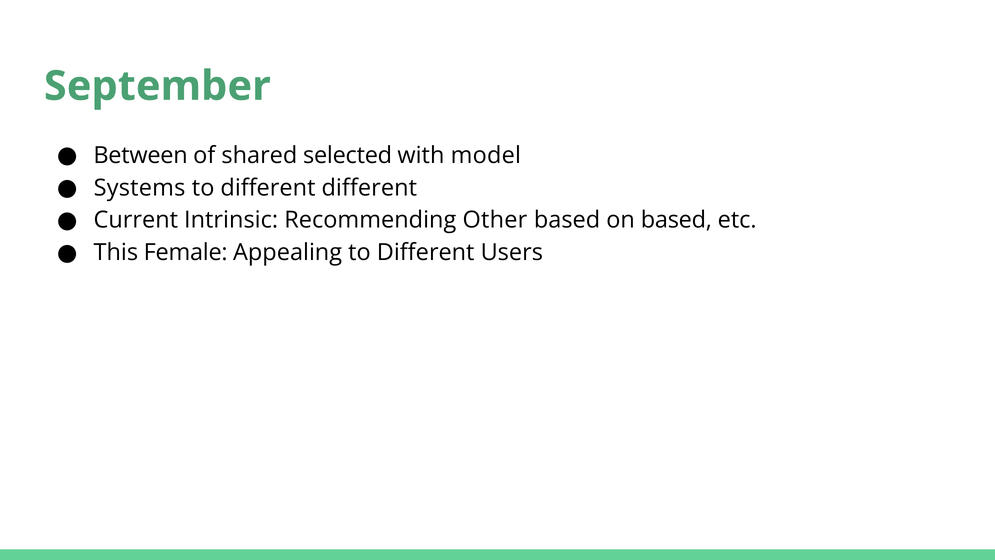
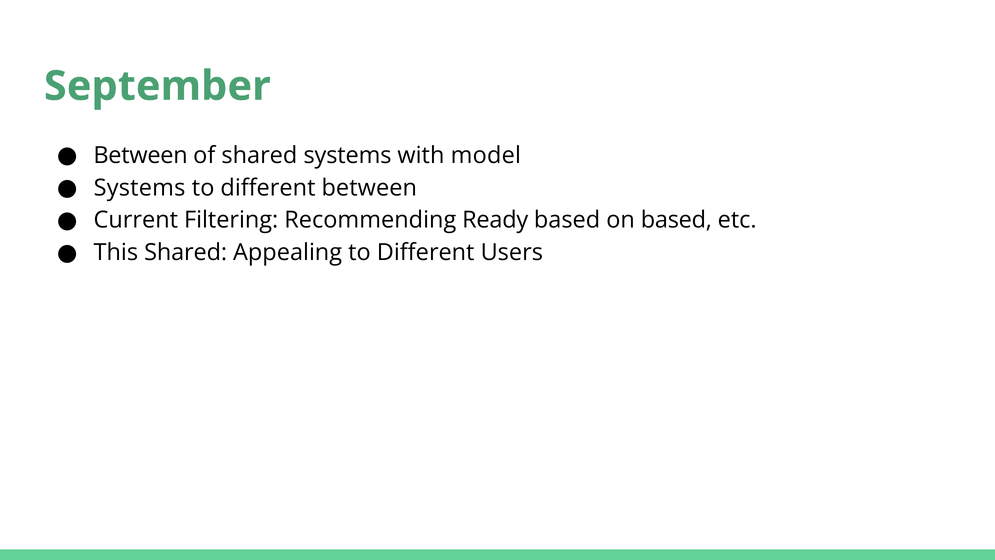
shared selected: selected -> systems
different different: different -> between
Intrinsic: Intrinsic -> Filtering
Other: Other -> Ready
This Female: Female -> Shared
